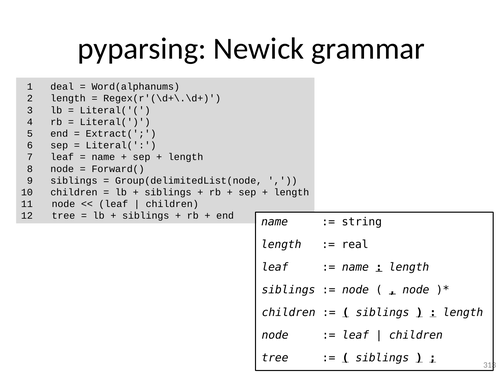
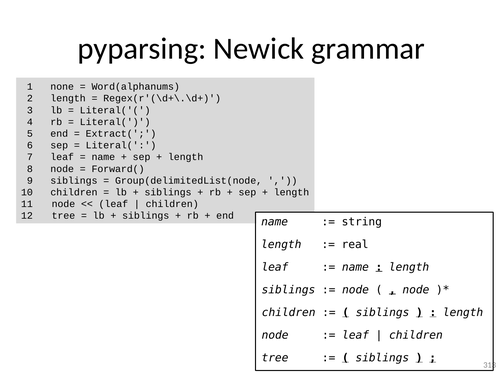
deal: deal -> none
